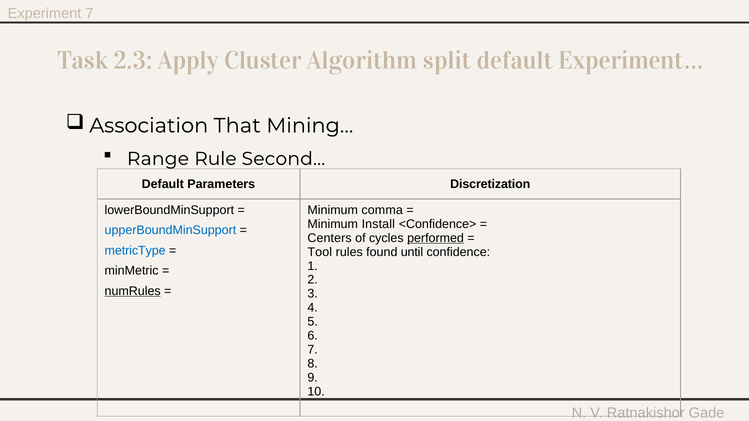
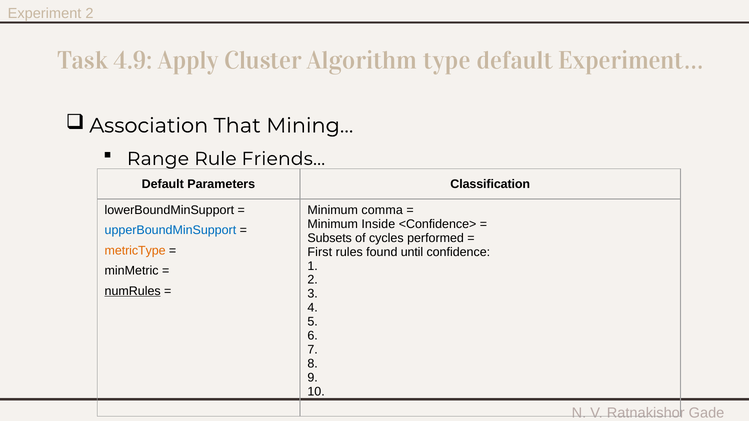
Experiment 7: 7 -> 2
2.3: 2.3 -> 4.9
split: split -> type
Second…: Second… -> Friends…
Discretization: Discretization -> Classification
Install: Install -> Inside
Centers: Centers -> Subsets
performed underline: present -> none
metricType colour: blue -> orange
Tool: Tool -> First
